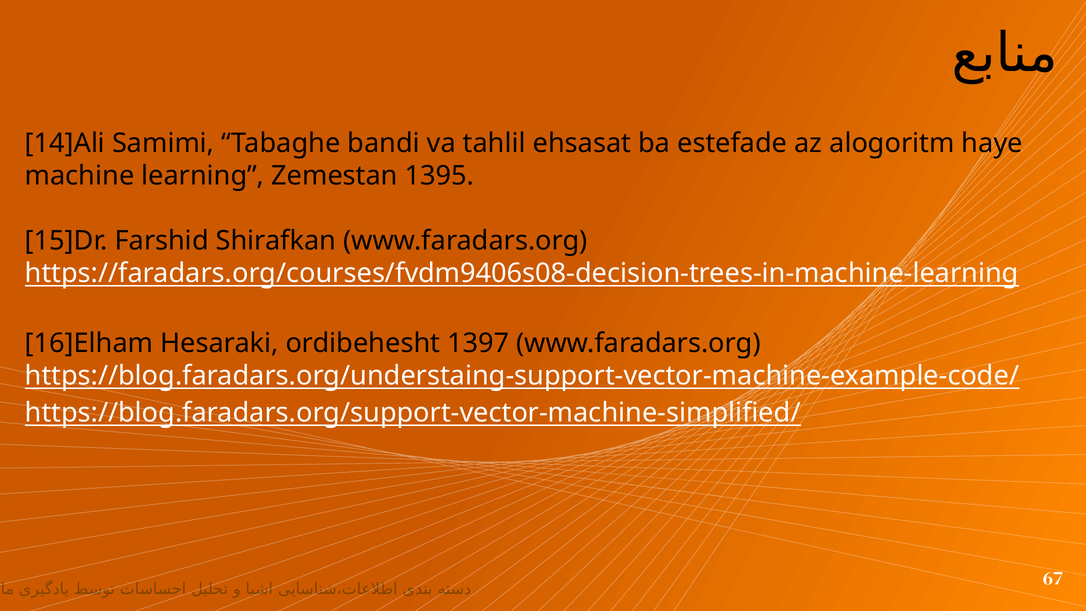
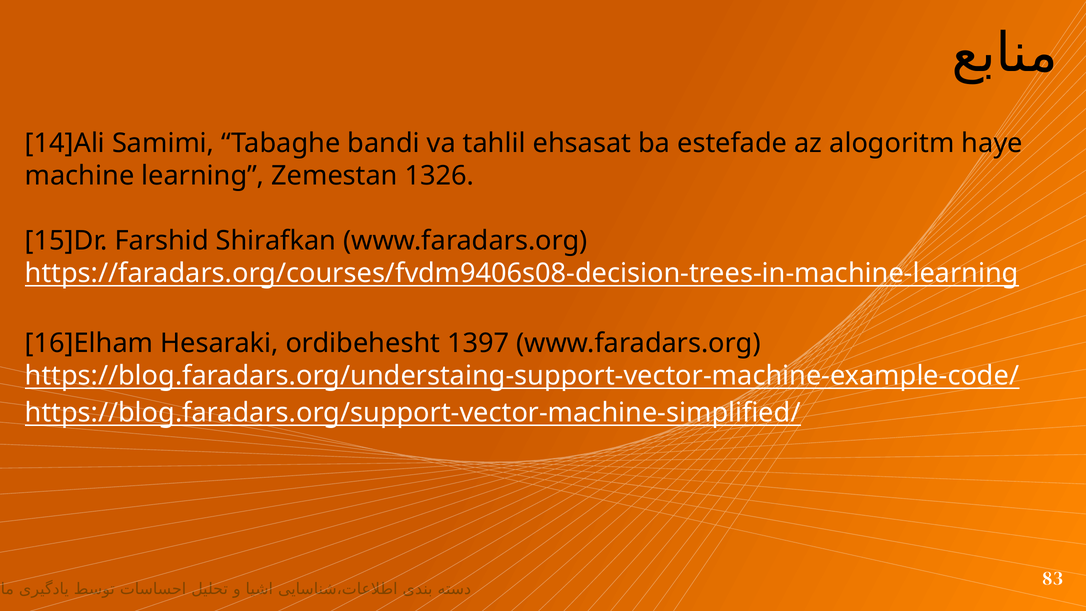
1395: 1395 -> 1326
67: 67 -> 83
